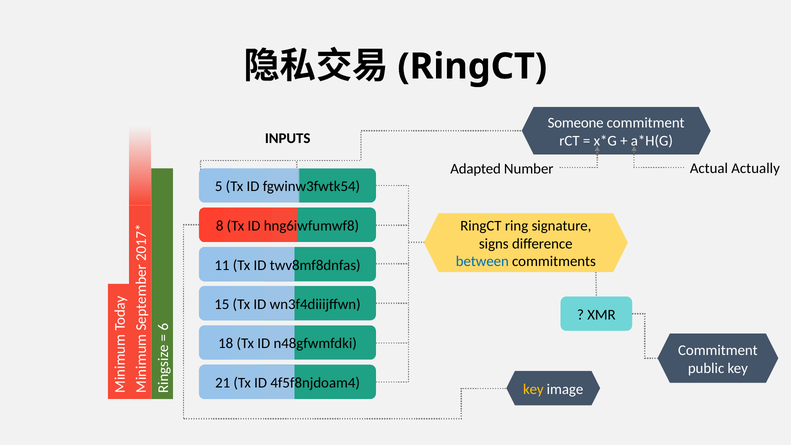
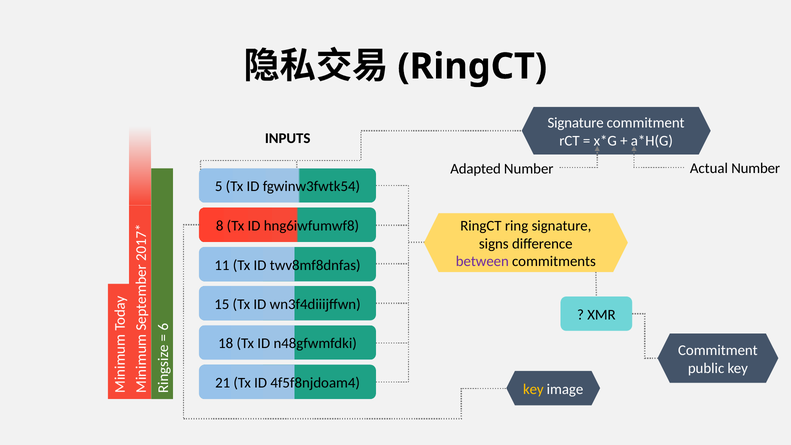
Someone at (576, 123): Someone -> Signature
Actual Actually: Actually -> Number
between colour: blue -> purple
